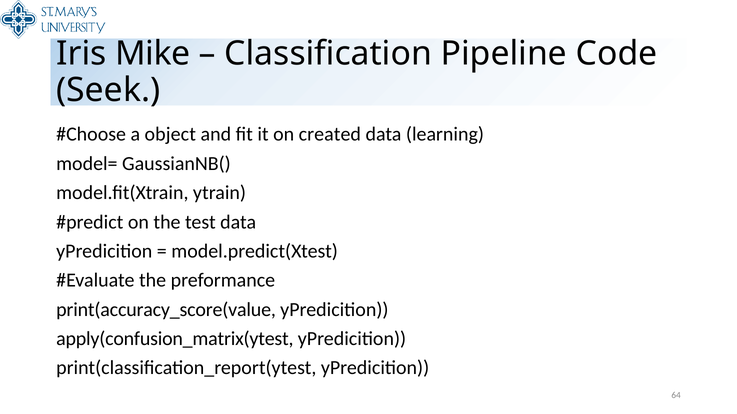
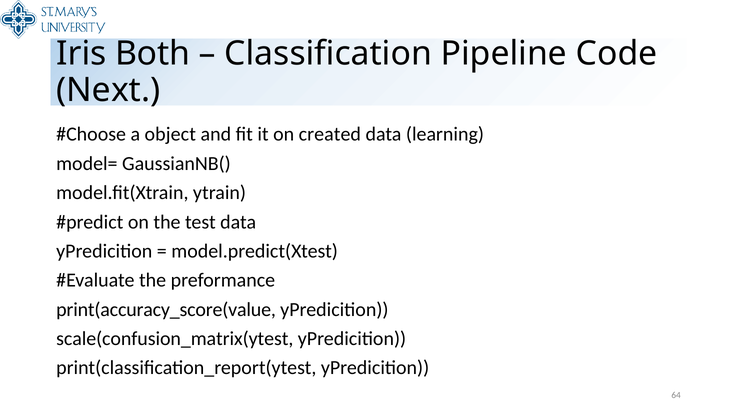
Mike: Mike -> Both
Seek: Seek -> Next
apply(confusion_matrix(ytest: apply(confusion_matrix(ytest -> scale(confusion_matrix(ytest
